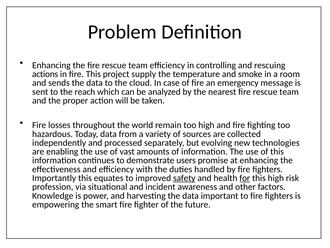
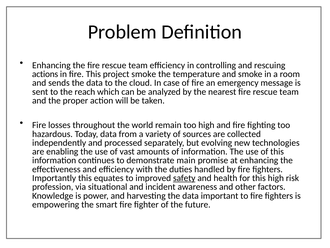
project supply: supply -> smoke
users: users -> main
for underline: present -> none
